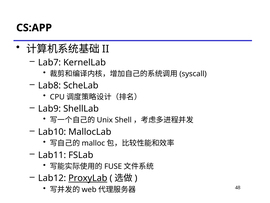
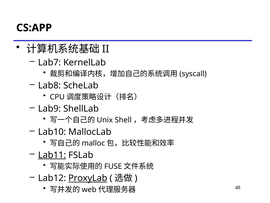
Lab11 underline: none -> present
